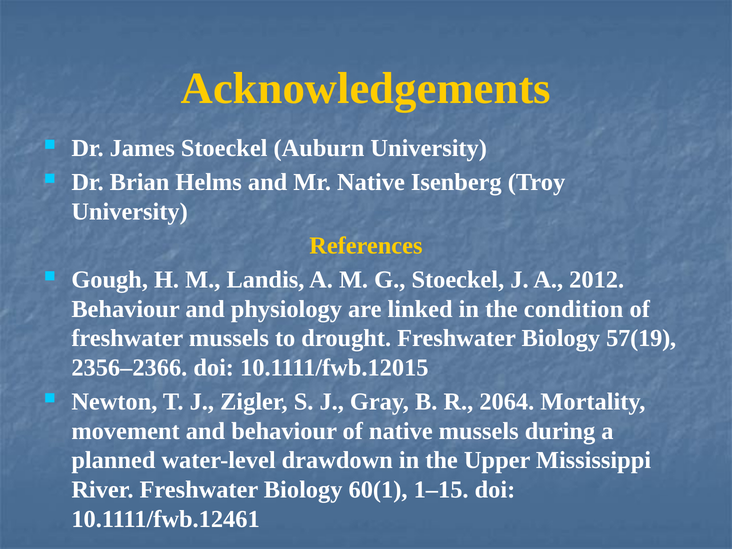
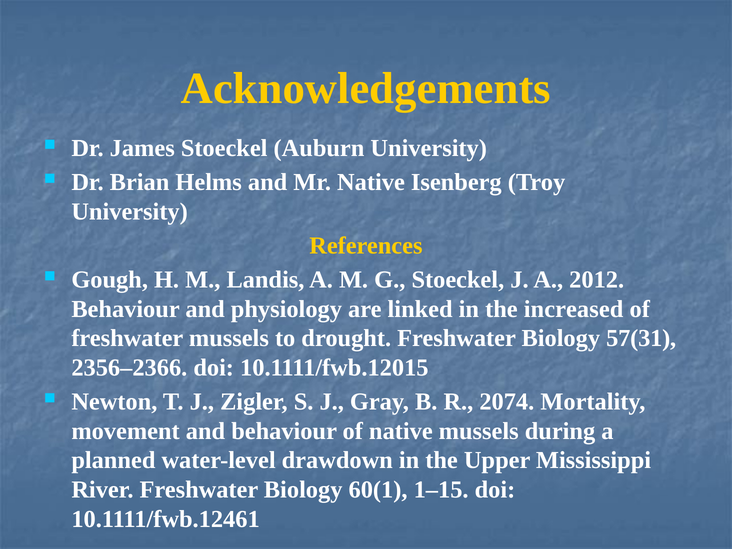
condition: condition -> increased
57(19: 57(19 -> 57(31
2064: 2064 -> 2074
